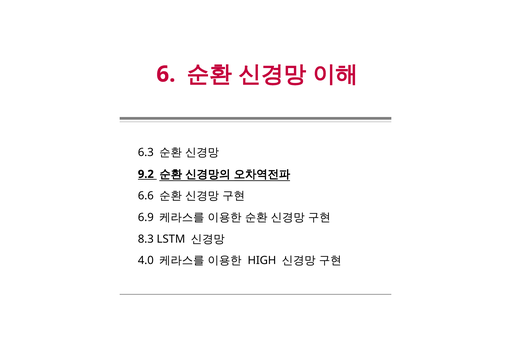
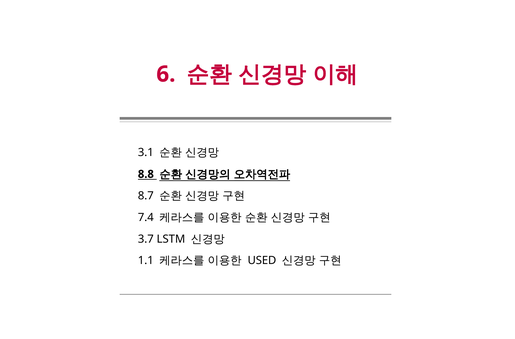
6.3: 6.3 -> 3.1
9.2: 9.2 -> 8.8
6.6: 6.6 -> 8.7
6.9: 6.9 -> 7.4
8.3: 8.3 -> 3.7
4.0: 4.0 -> 1.1
HIGH: HIGH -> USED
